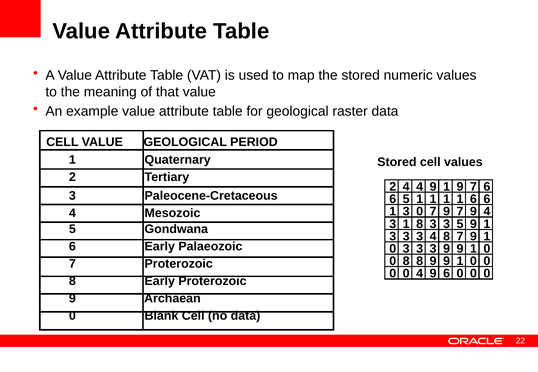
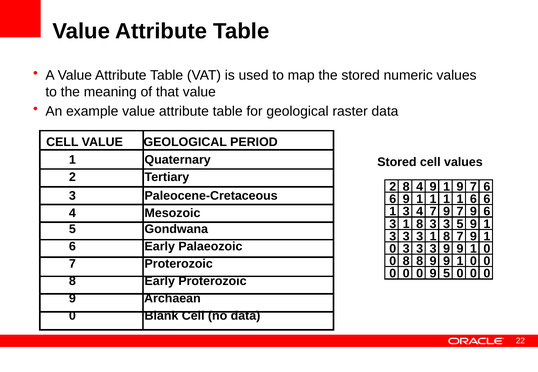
2 4: 4 -> 8
5 at (406, 199): 5 -> 9
3 0: 0 -> 4
9 4: 4 -> 6
3 3 3 4: 4 -> 1
4 at (420, 274): 4 -> 0
6 at (447, 274): 6 -> 5
